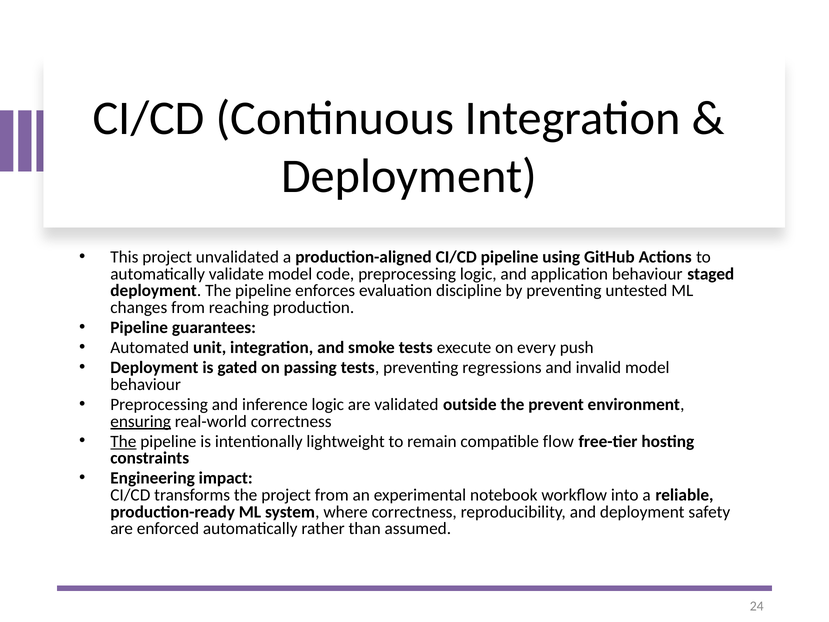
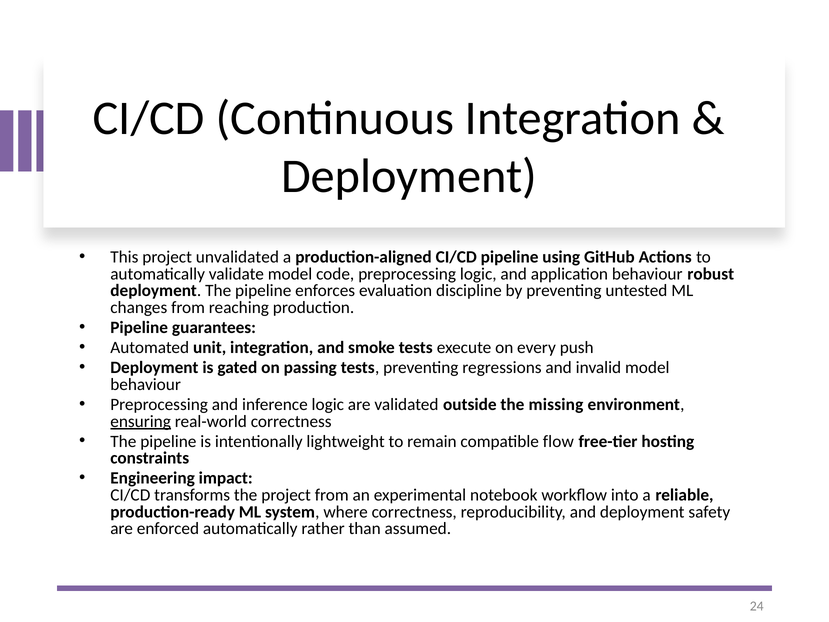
staged: staged -> robust
prevent: prevent -> missing
The at (123, 441) underline: present -> none
